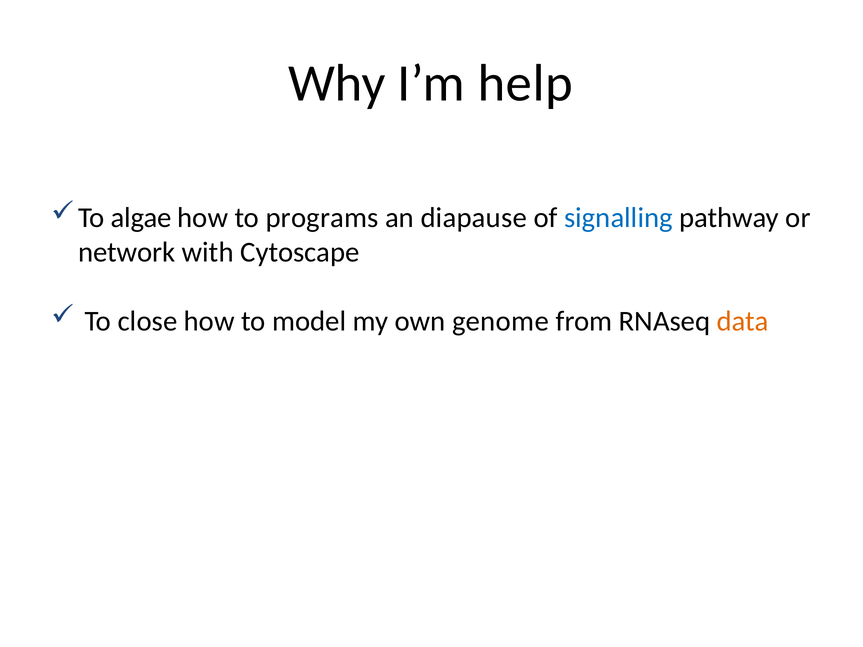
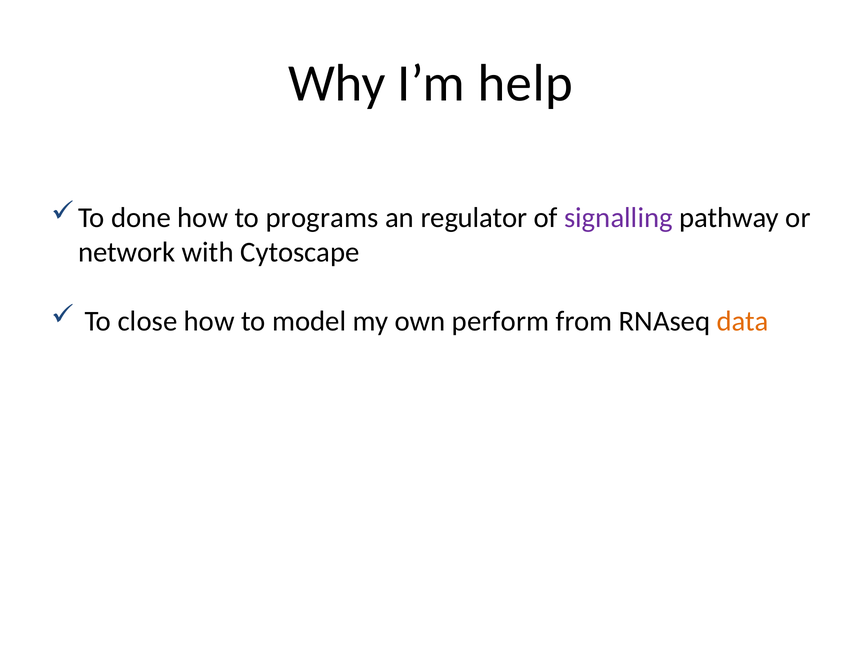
algae: algae -> done
diapause: diapause -> regulator
signalling colour: blue -> purple
genome: genome -> perform
